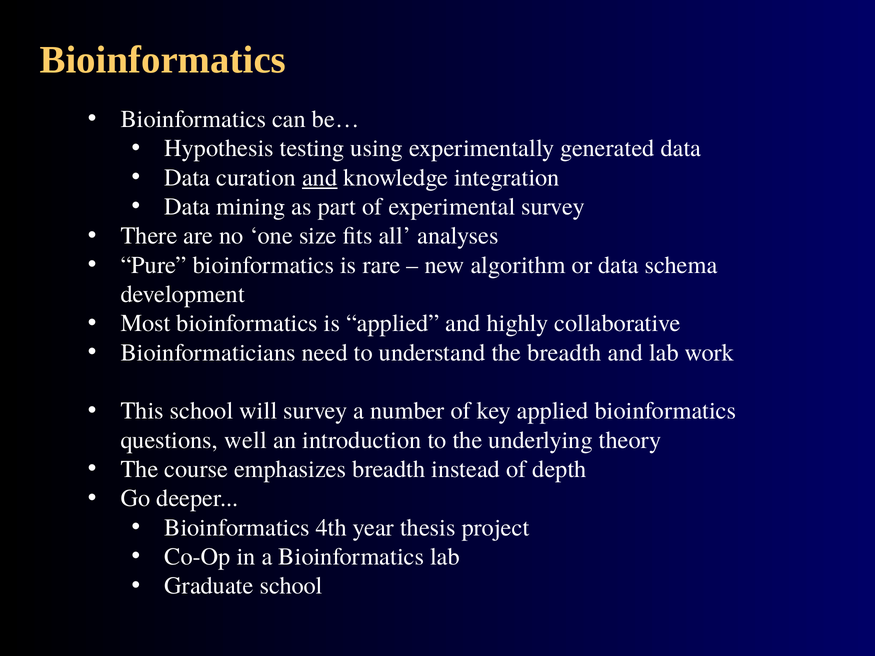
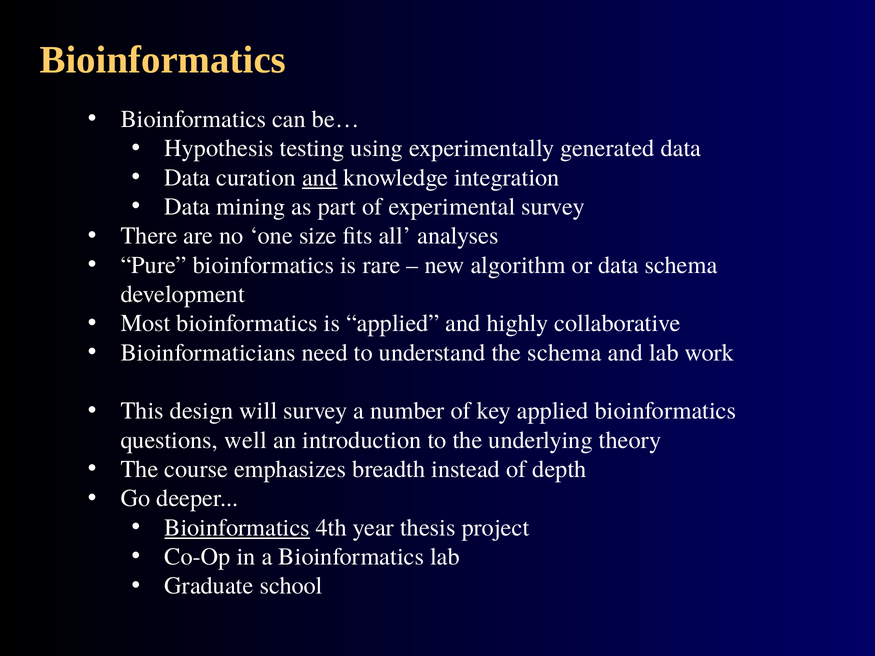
the breadth: breadth -> schema
This school: school -> design
Bioinformatics at (237, 528) underline: none -> present
